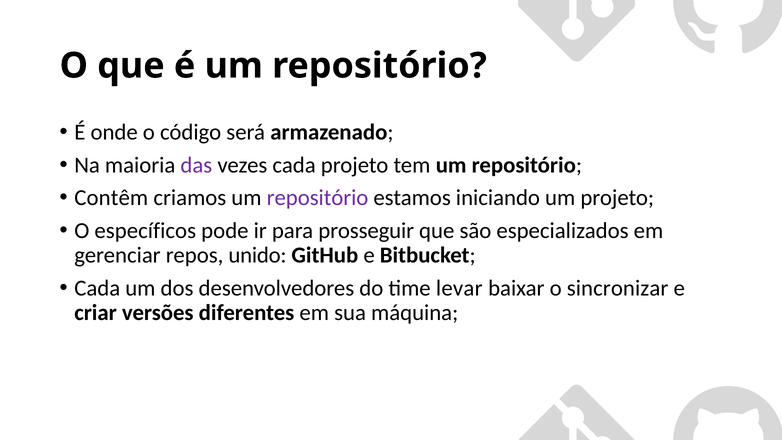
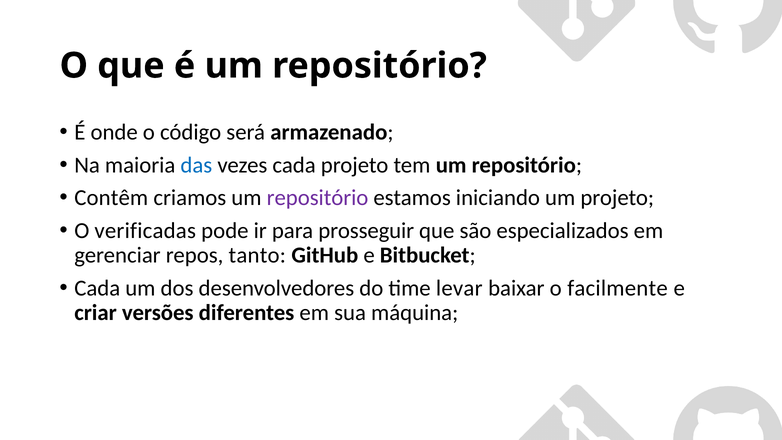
das colour: purple -> blue
específicos: específicos -> verificadas
unido: unido -> tanto
sincronizar: sincronizar -> facilmente
